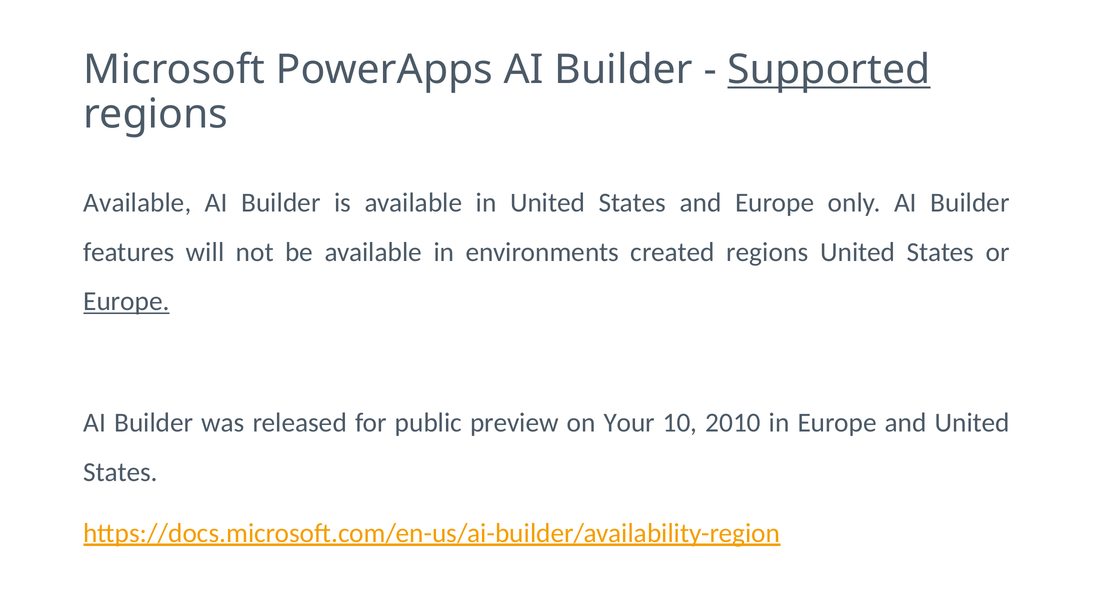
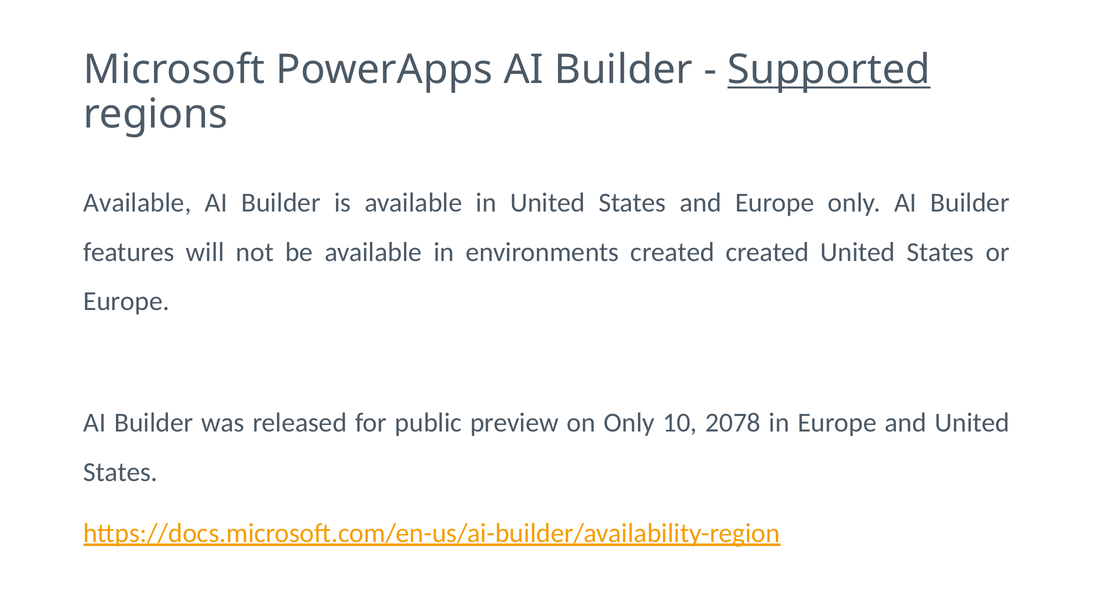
created regions: regions -> created
Europe at (126, 301) underline: present -> none
on Your: Your -> Only
2010: 2010 -> 2078
